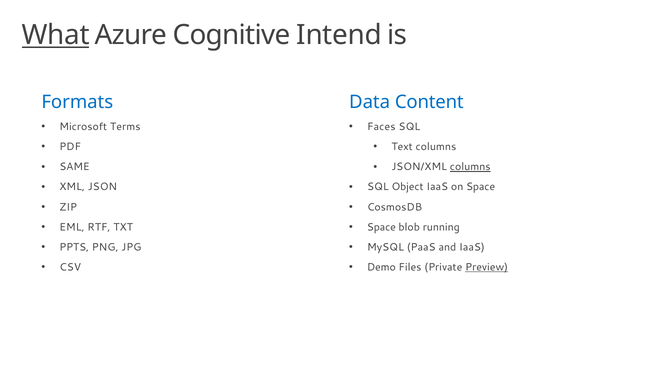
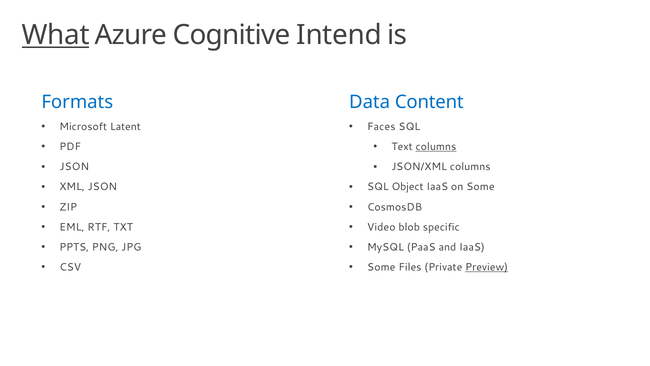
Terms: Terms -> Latent
columns at (436, 147) underline: none -> present
SAME at (74, 167): SAME -> JSON
columns at (470, 167) underline: present -> none
on Space: Space -> Some
Space at (381, 227): Space -> Video
running: running -> specific
Demo at (381, 267): Demo -> Some
